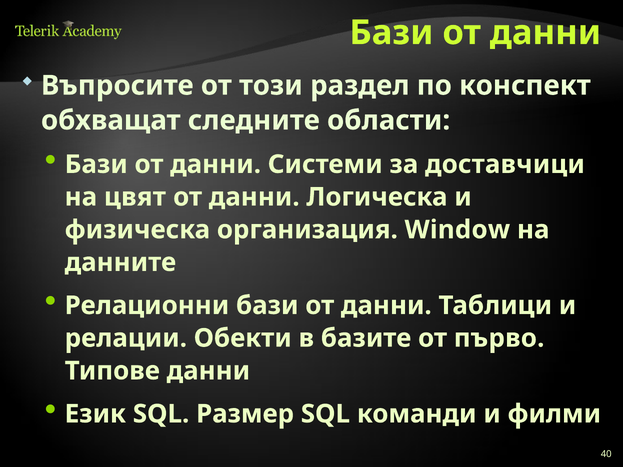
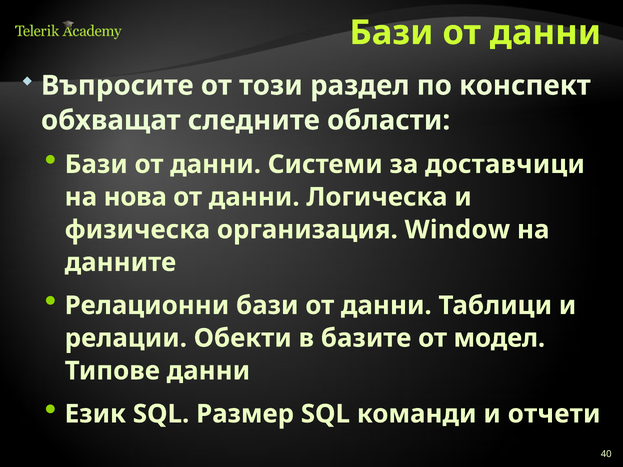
цвят: цвят -> нова
първо: първо -> модел
филми: филми -> отчети
